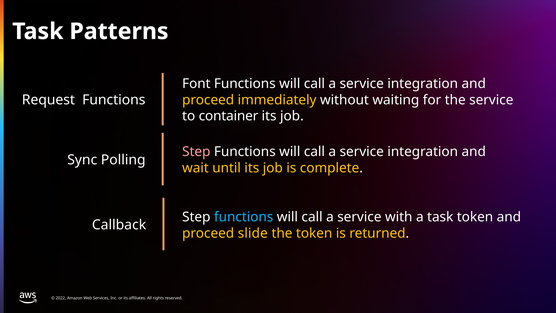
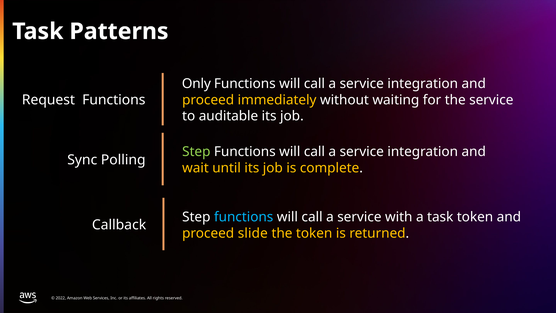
Font: Font -> Only
container: container -> auditable
Step at (196, 152) colour: pink -> light green
